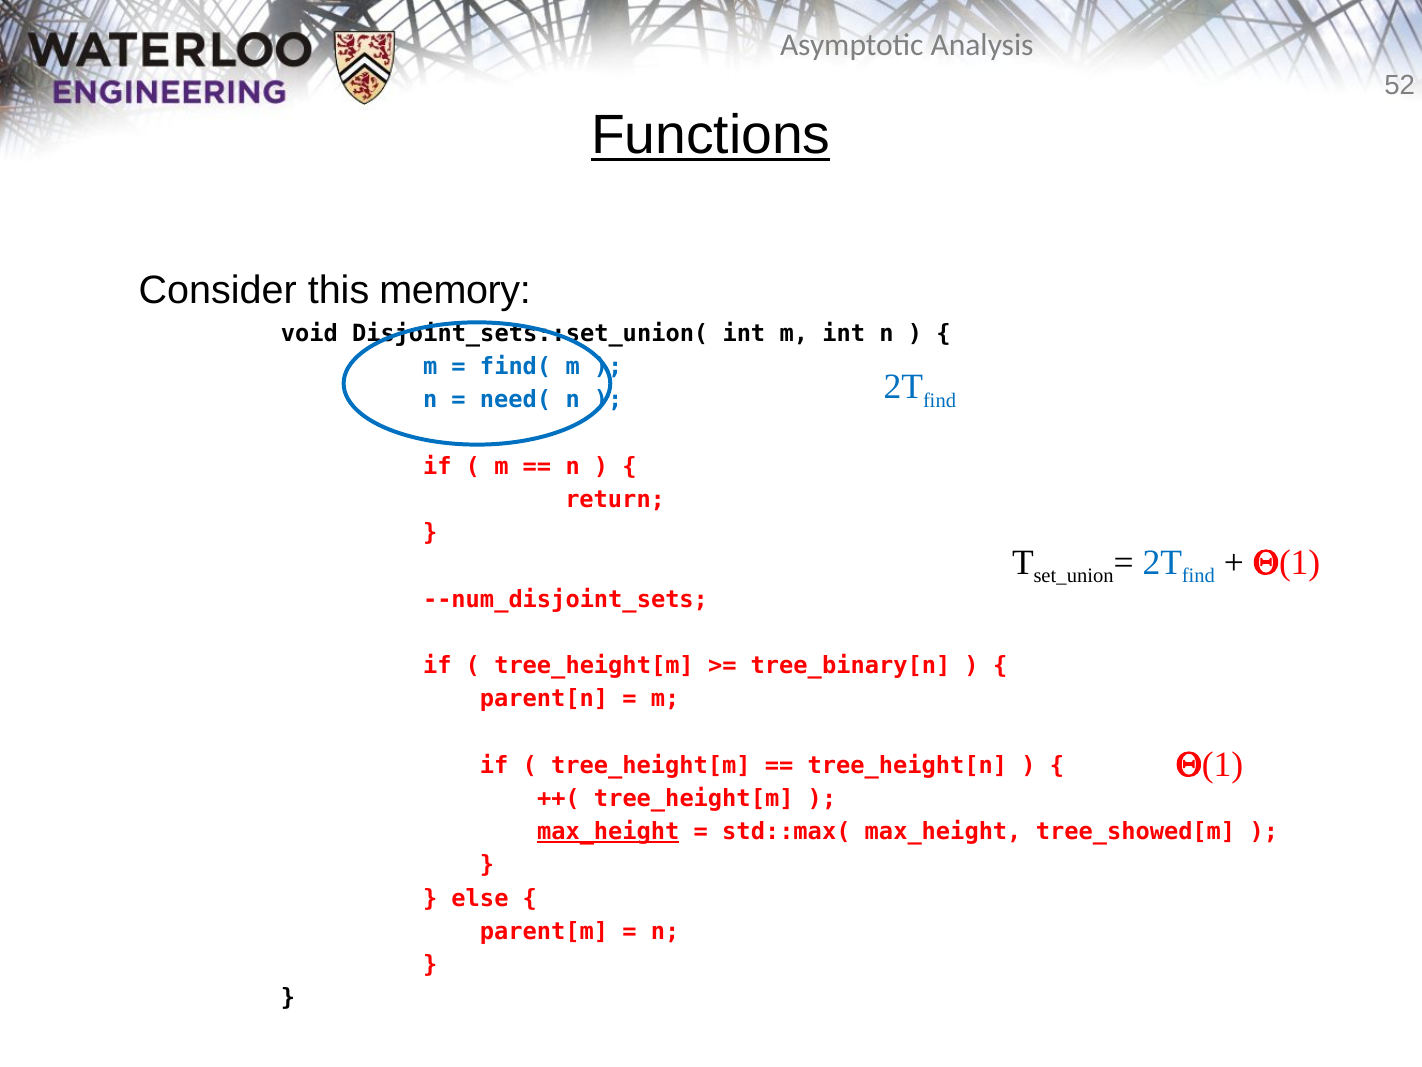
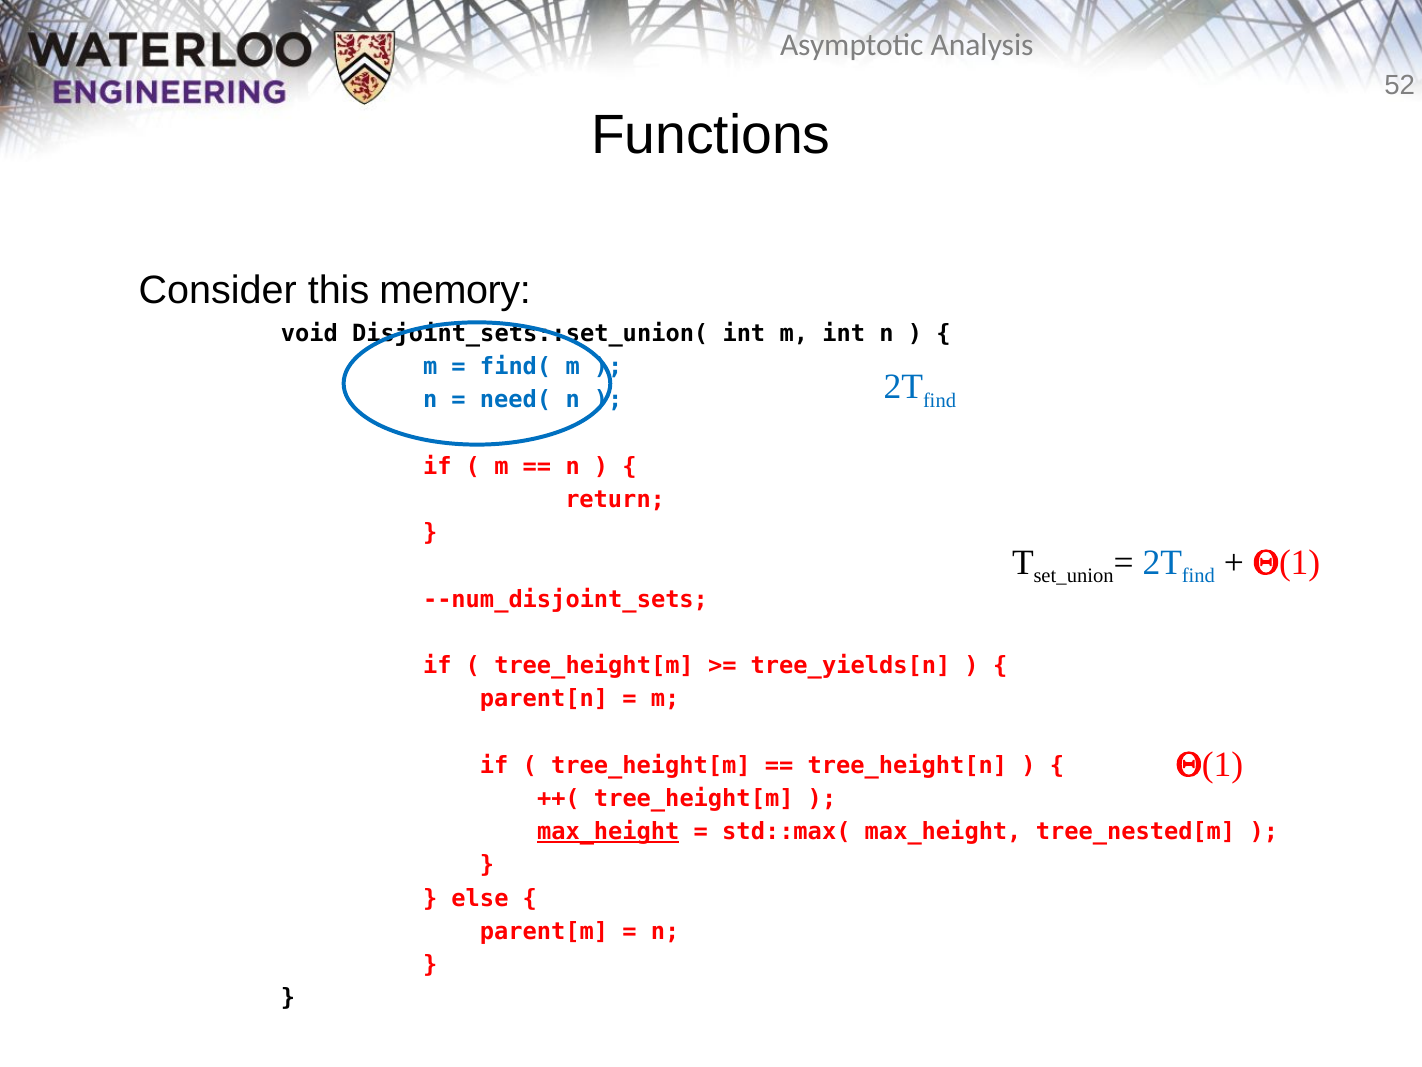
Functions underline: present -> none
tree_binary[n: tree_binary[n -> tree_yields[n
tree_showed[m: tree_showed[m -> tree_nested[m
